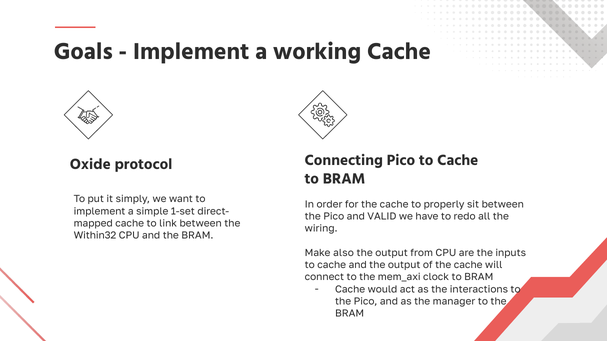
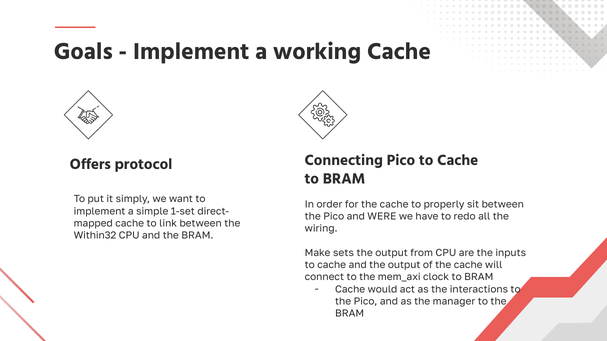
Oxide: Oxide -> Offers
VALID: VALID -> WERE
also: also -> sets
